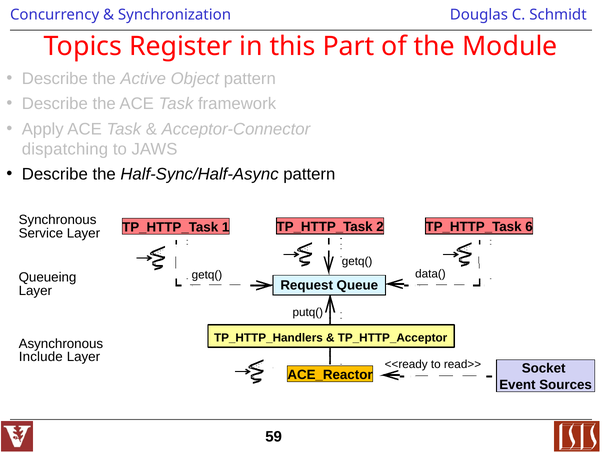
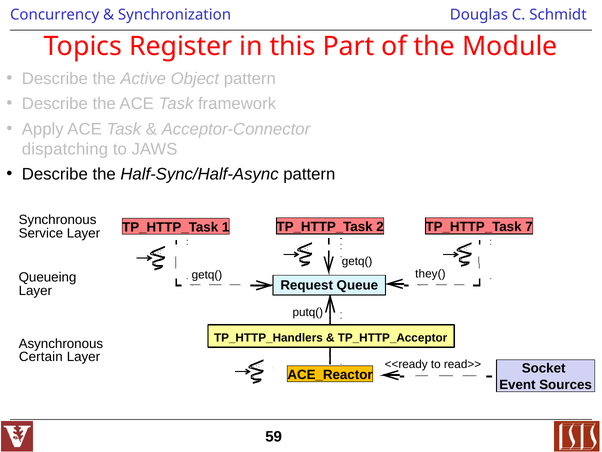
6: 6 -> 7
data(: data( -> they(
Include: Include -> Certain
